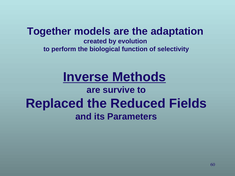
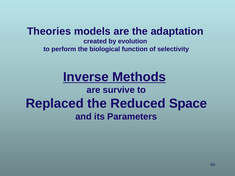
Together: Together -> Theories
Fields: Fields -> Space
